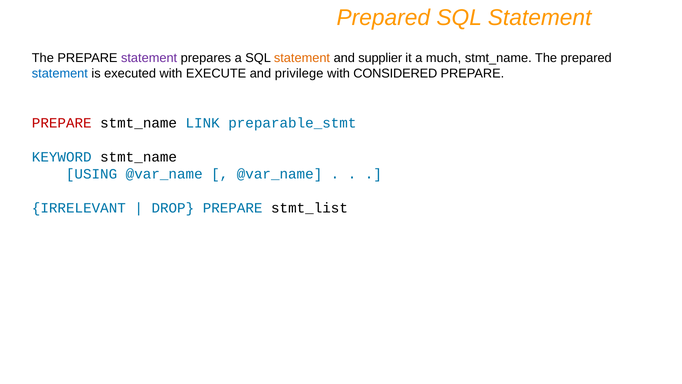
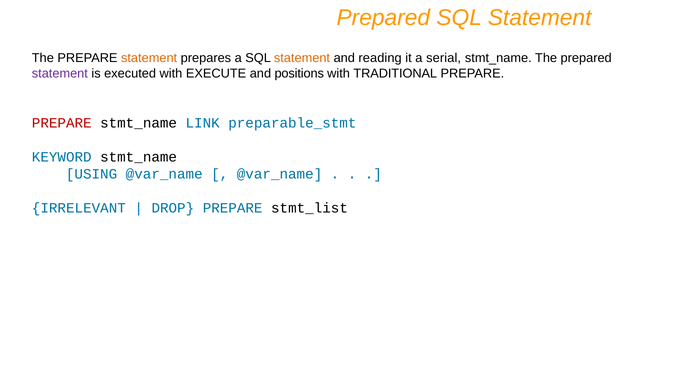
statement at (149, 58) colour: purple -> orange
supplier: supplier -> reading
much: much -> serial
statement at (60, 73) colour: blue -> purple
privilege: privilege -> positions
CONSIDERED: CONSIDERED -> TRADITIONAL
